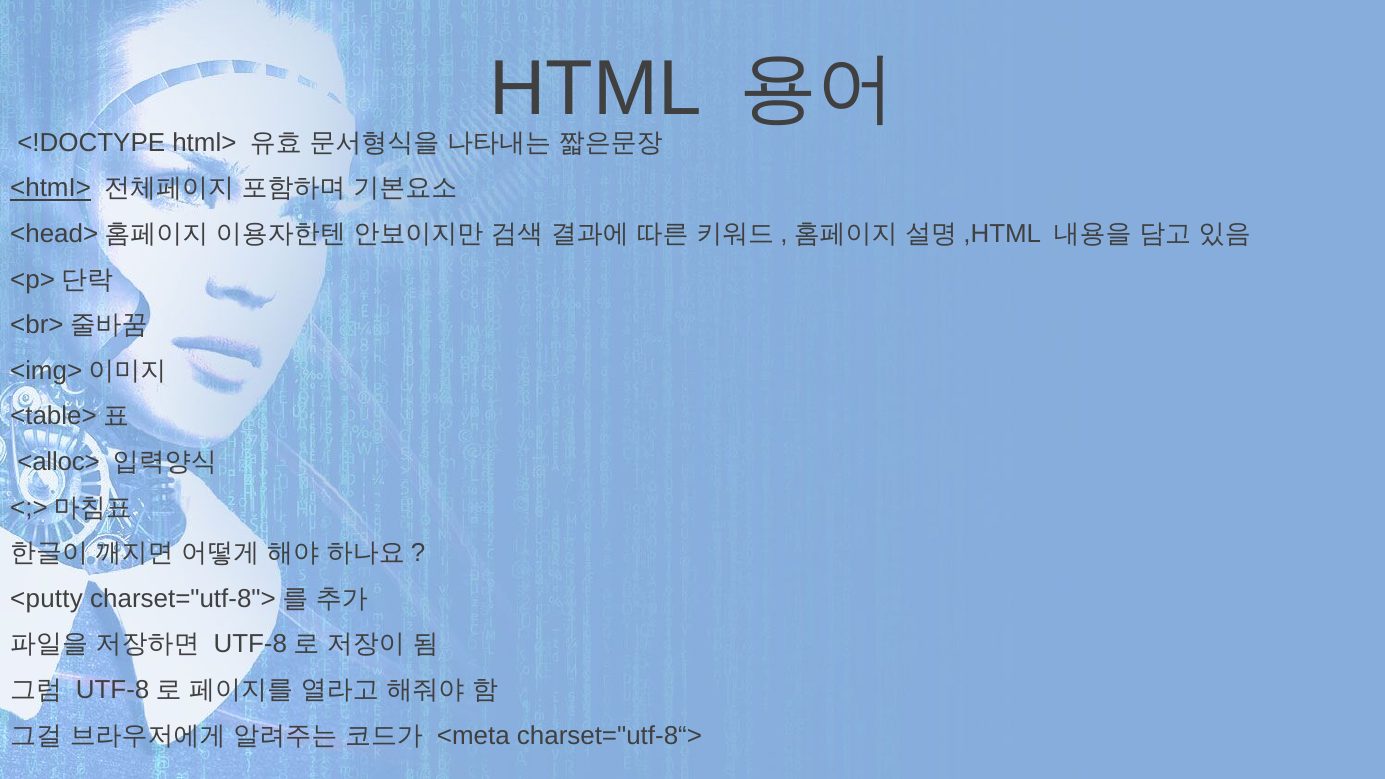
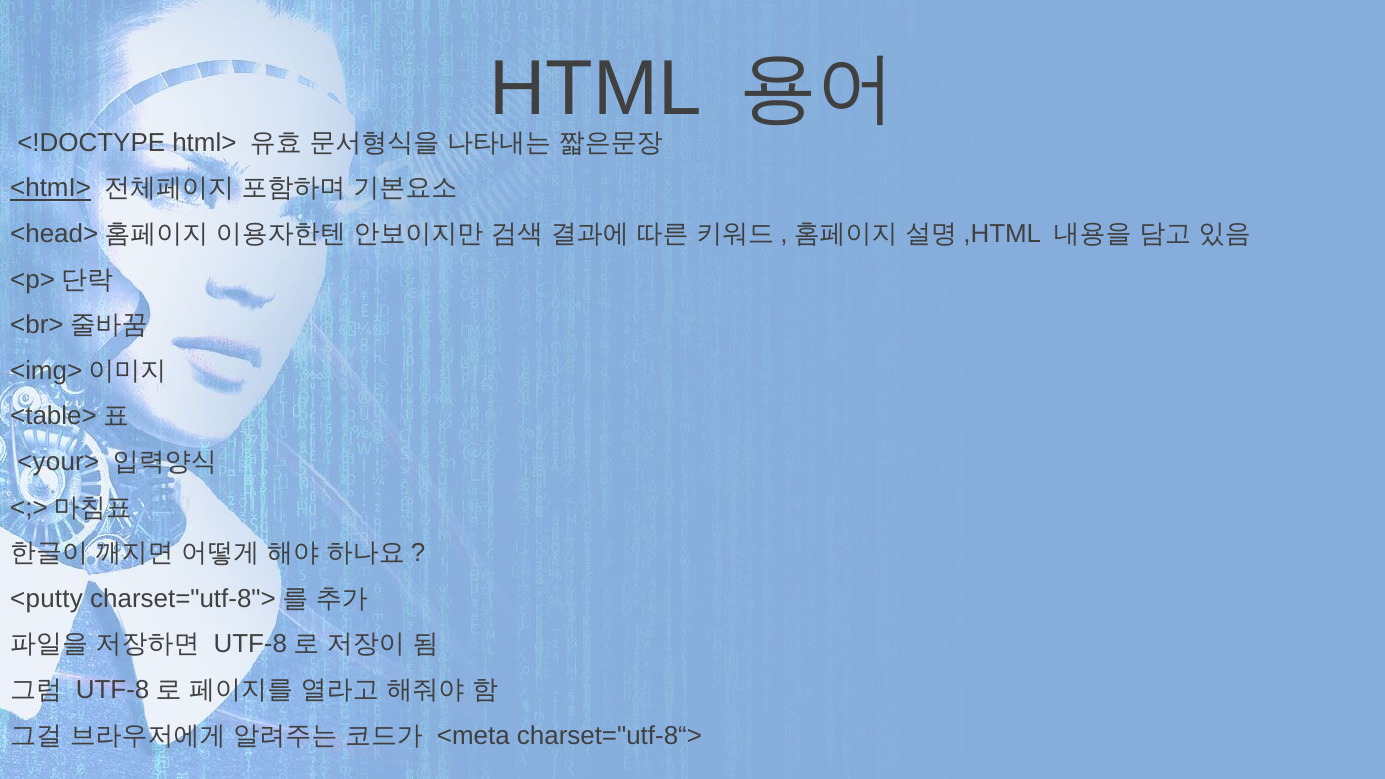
<alloc>: <alloc> -> <your>
